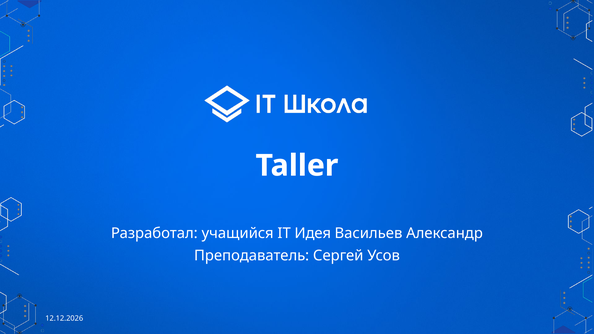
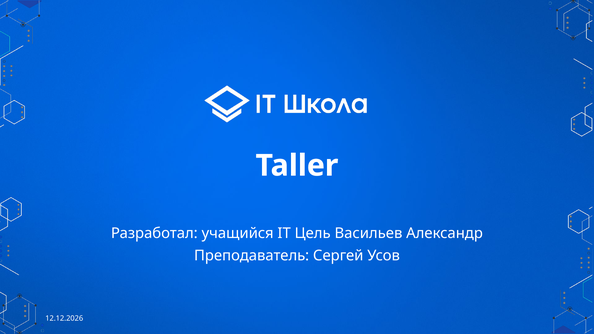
Идея: Идея -> Цель
